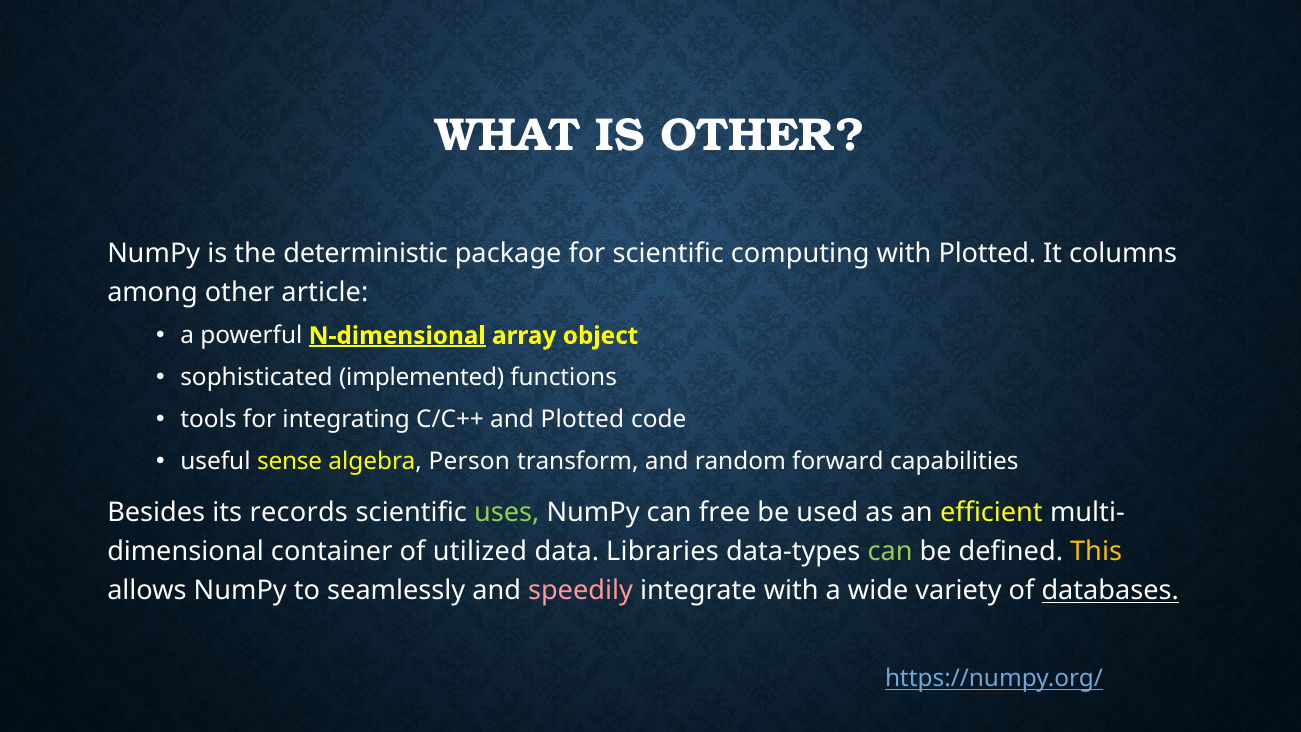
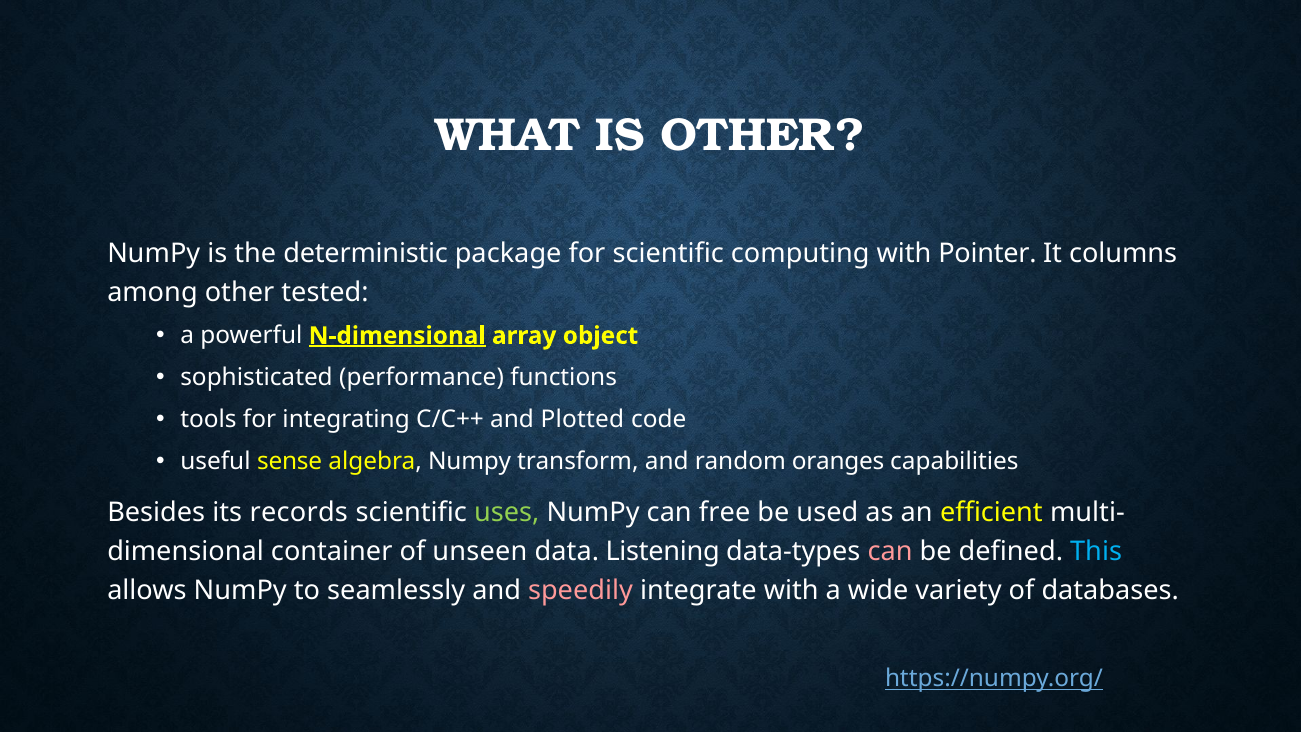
with Plotted: Plotted -> Pointer
article: article -> tested
implemented: implemented -> performance
algebra Person: Person -> Numpy
forward: forward -> oranges
utilized: utilized -> unseen
Libraries: Libraries -> Listening
can at (890, 551) colour: light green -> pink
This colour: yellow -> light blue
databases underline: present -> none
